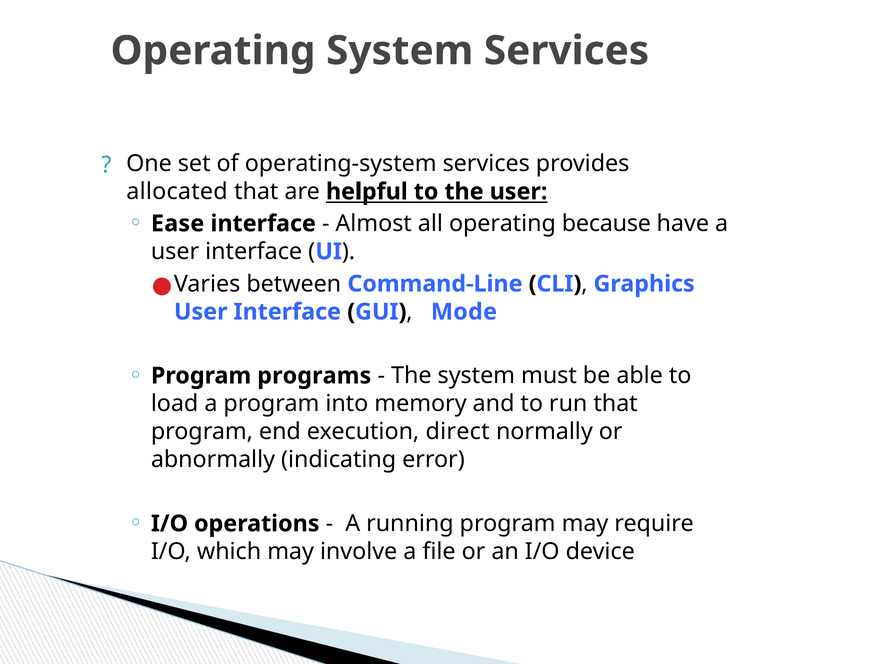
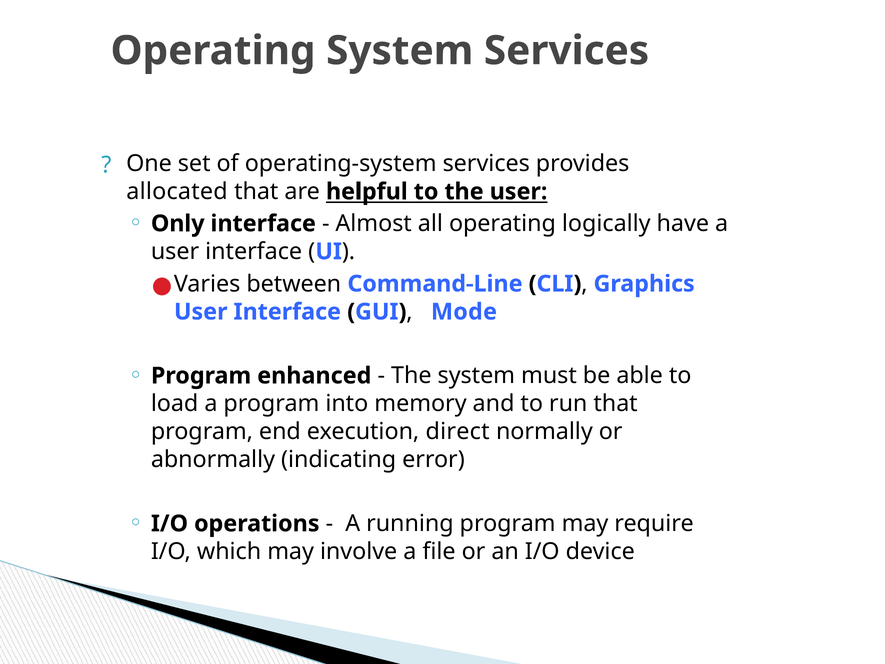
Ease: Ease -> Only
because: because -> logically
programs: programs -> enhanced
